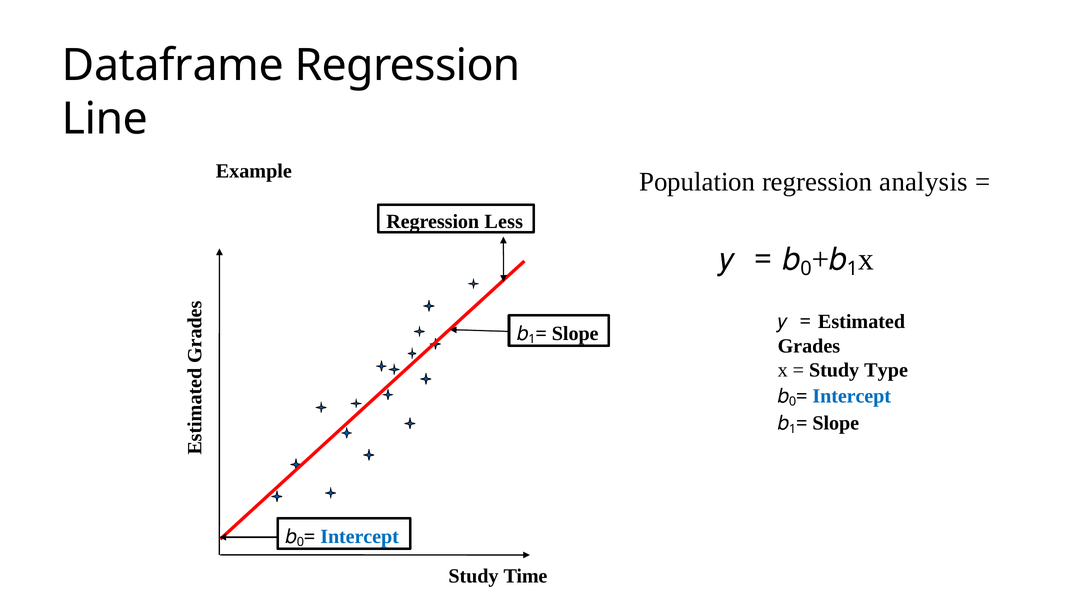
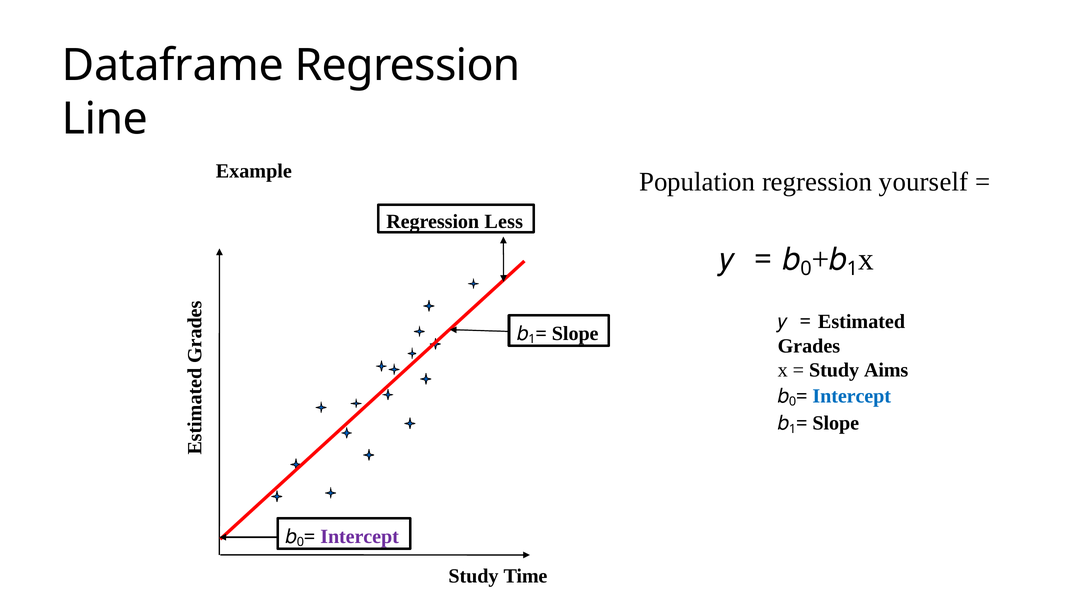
analysis: analysis -> yourself
Type: Type -> Aims
Intercept at (360, 537) colour: blue -> purple
